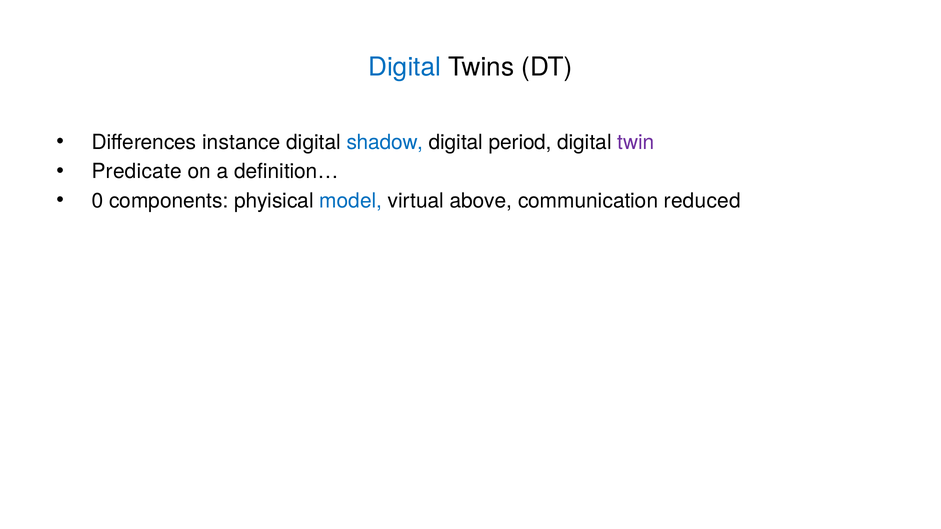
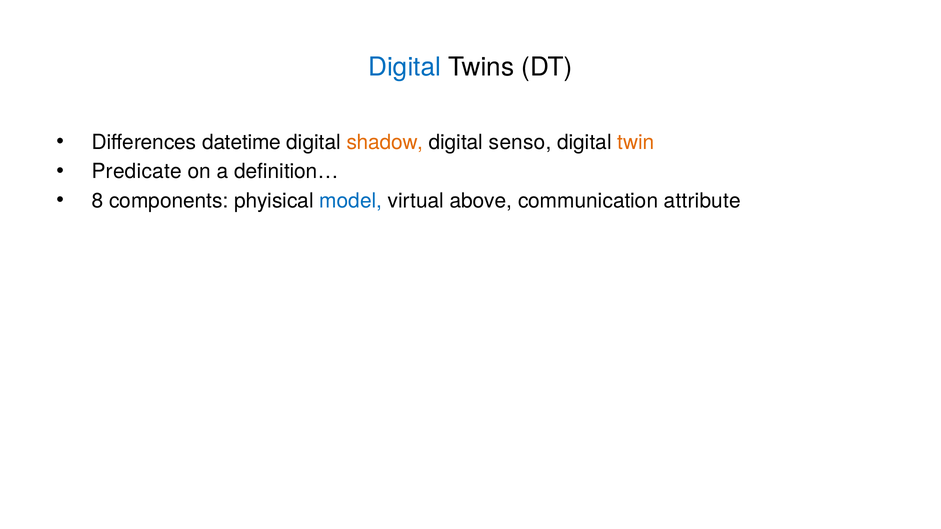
instance: instance -> datetime
shadow colour: blue -> orange
period: period -> senso
twin colour: purple -> orange
0: 0 -> 8
reduced: reduced -> attribute
